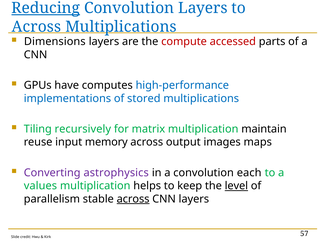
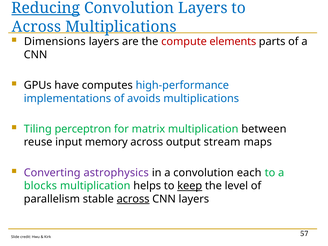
accessed: accessed -> elements
stored: stored -> avoids
recursively: recursively -> perceptron
maintain: maintain -> between
images: images -> stream
values: values -> blocks
keep underline: none -> present
level underline: present -> none
